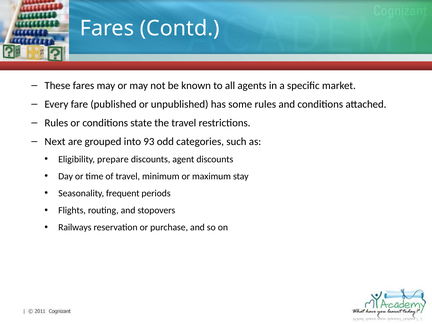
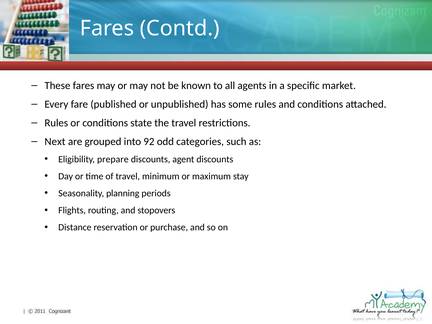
93: 93 -> 92
frequent: frequent -> planning
Railways: Railways -> Distance
